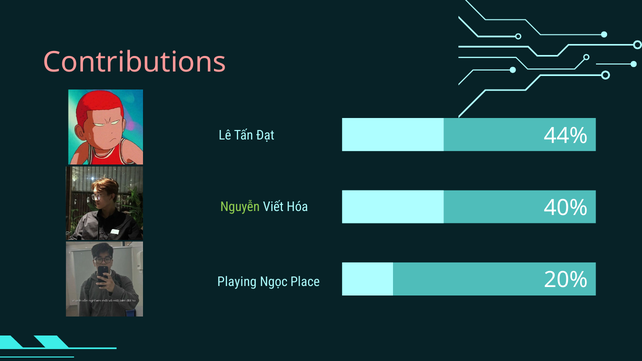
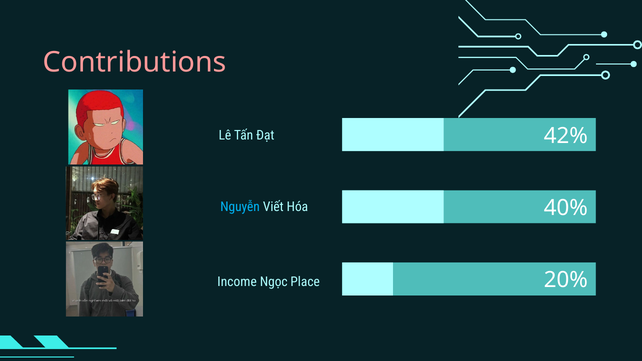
44%: 44% -> 42%
Nguyễn colour: light green -> light blue
Playing: Playing -> Income
